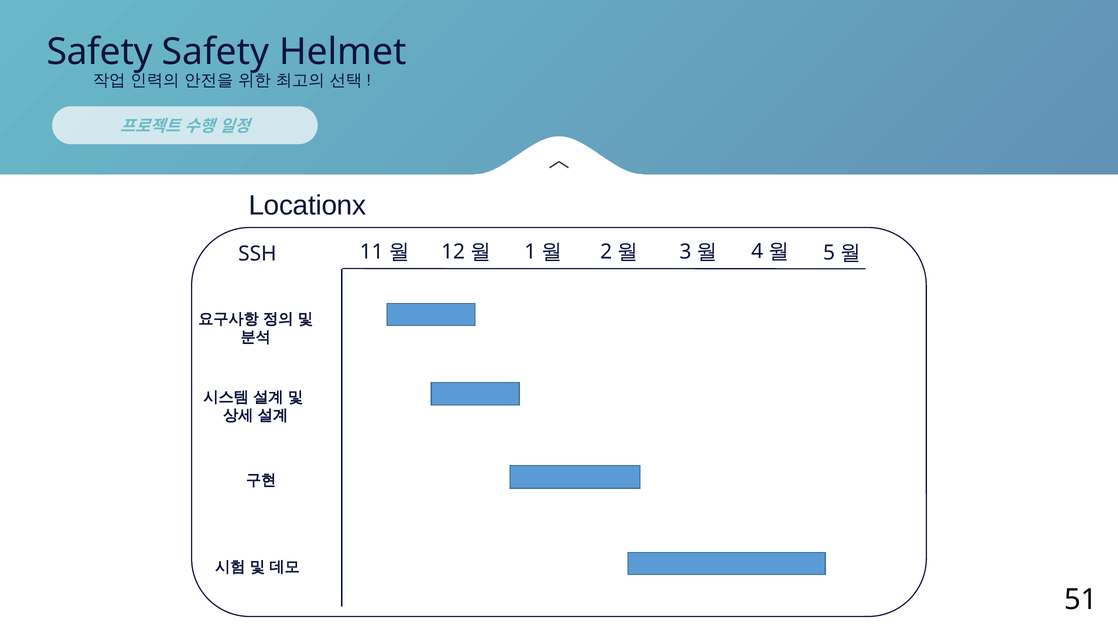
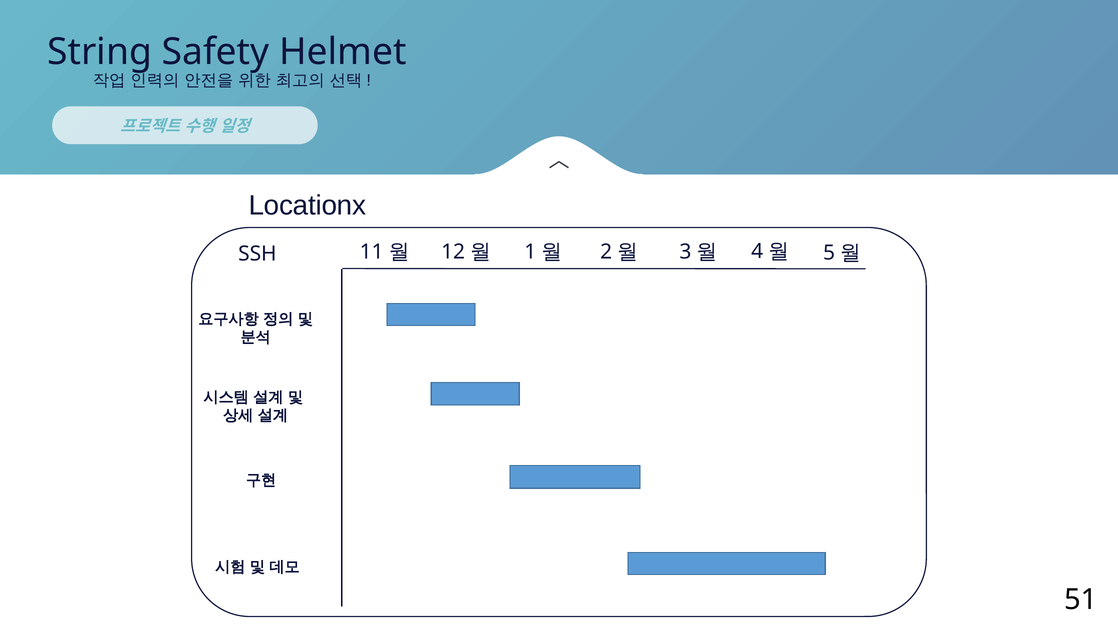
Safety at (100, 52): Safety -> String
